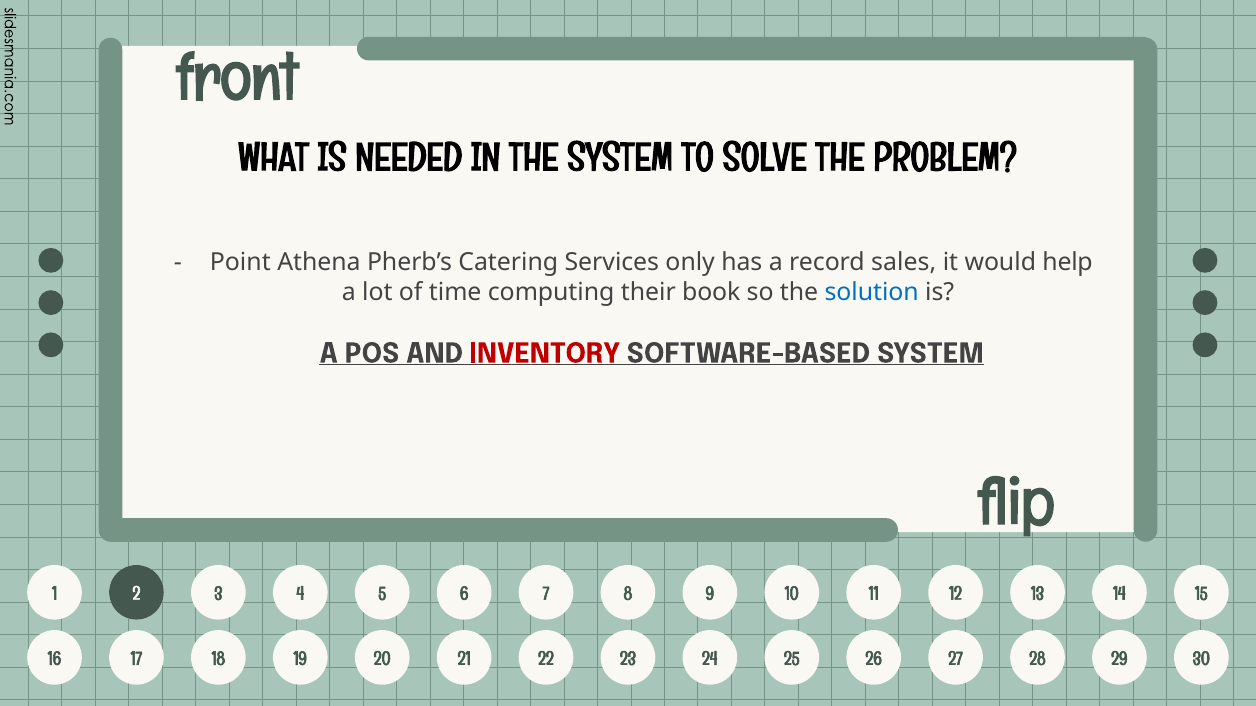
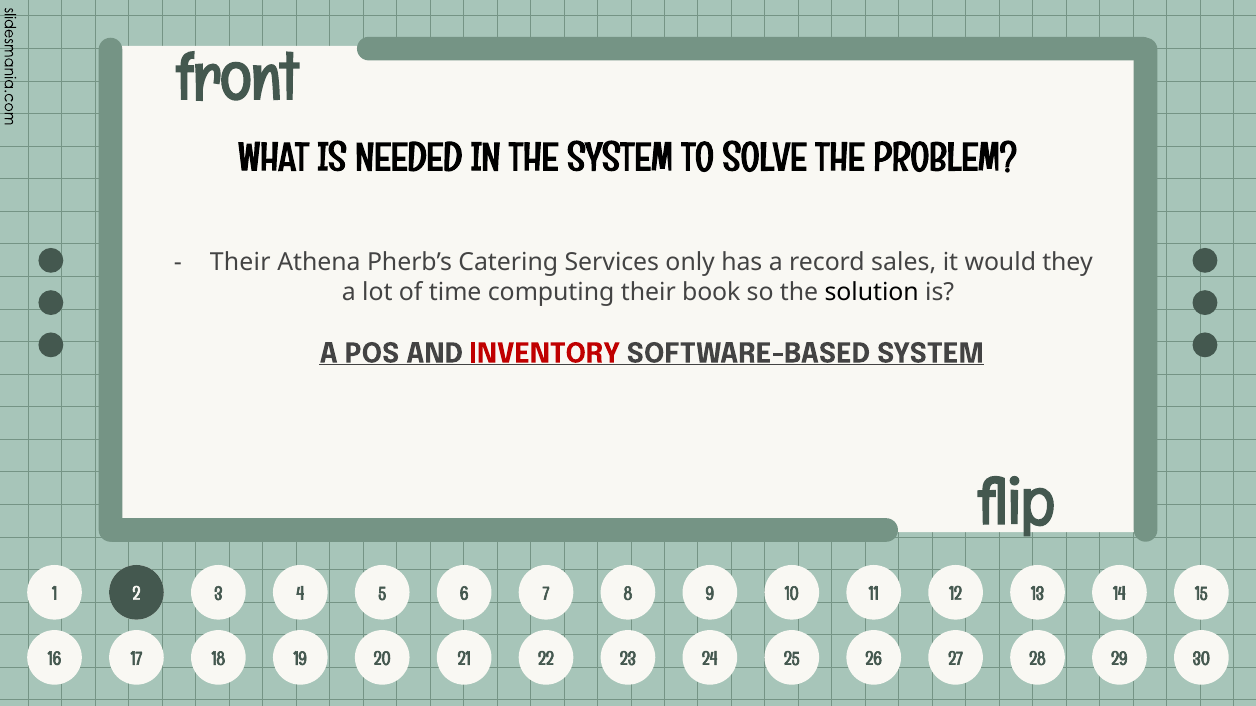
Point at (240, 262): Point -> Their
help: help -> they
solution colour: blue -> black
